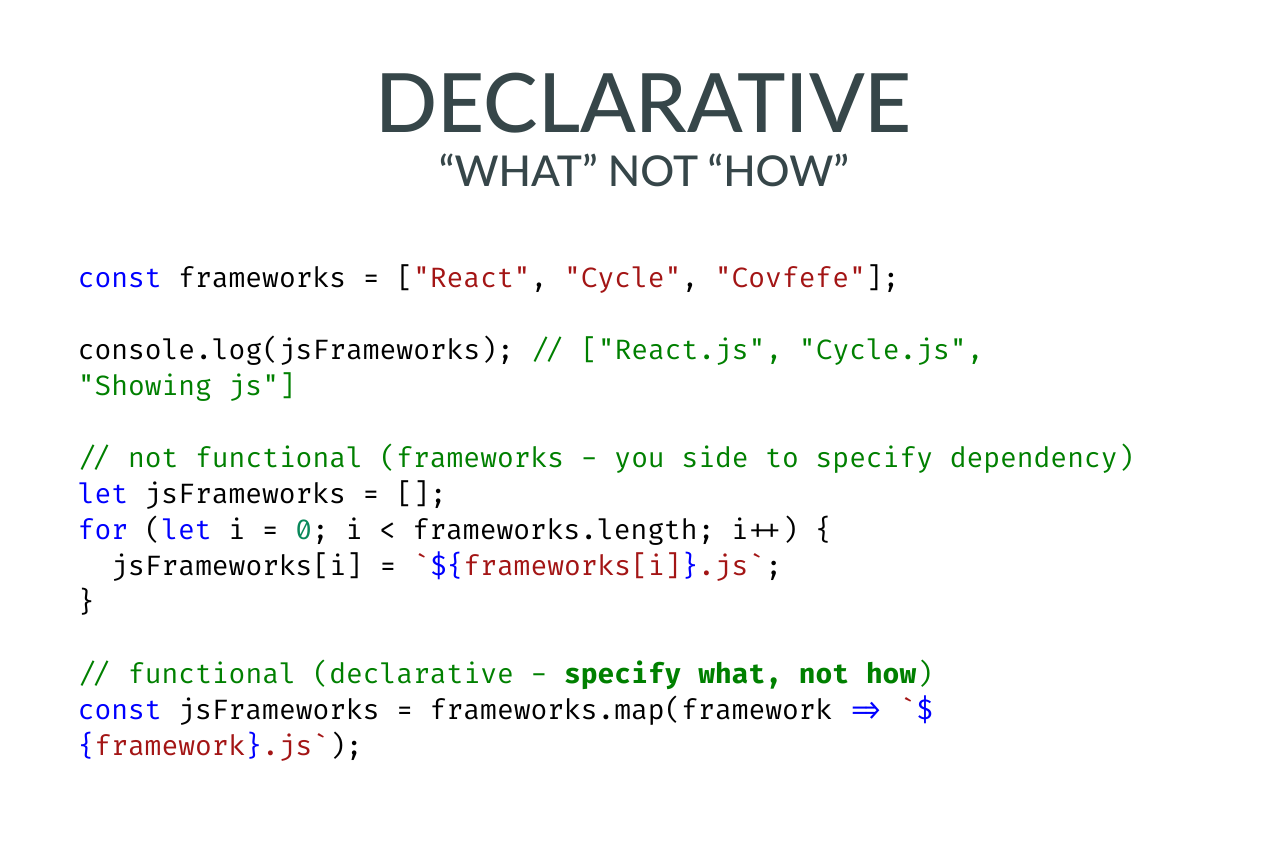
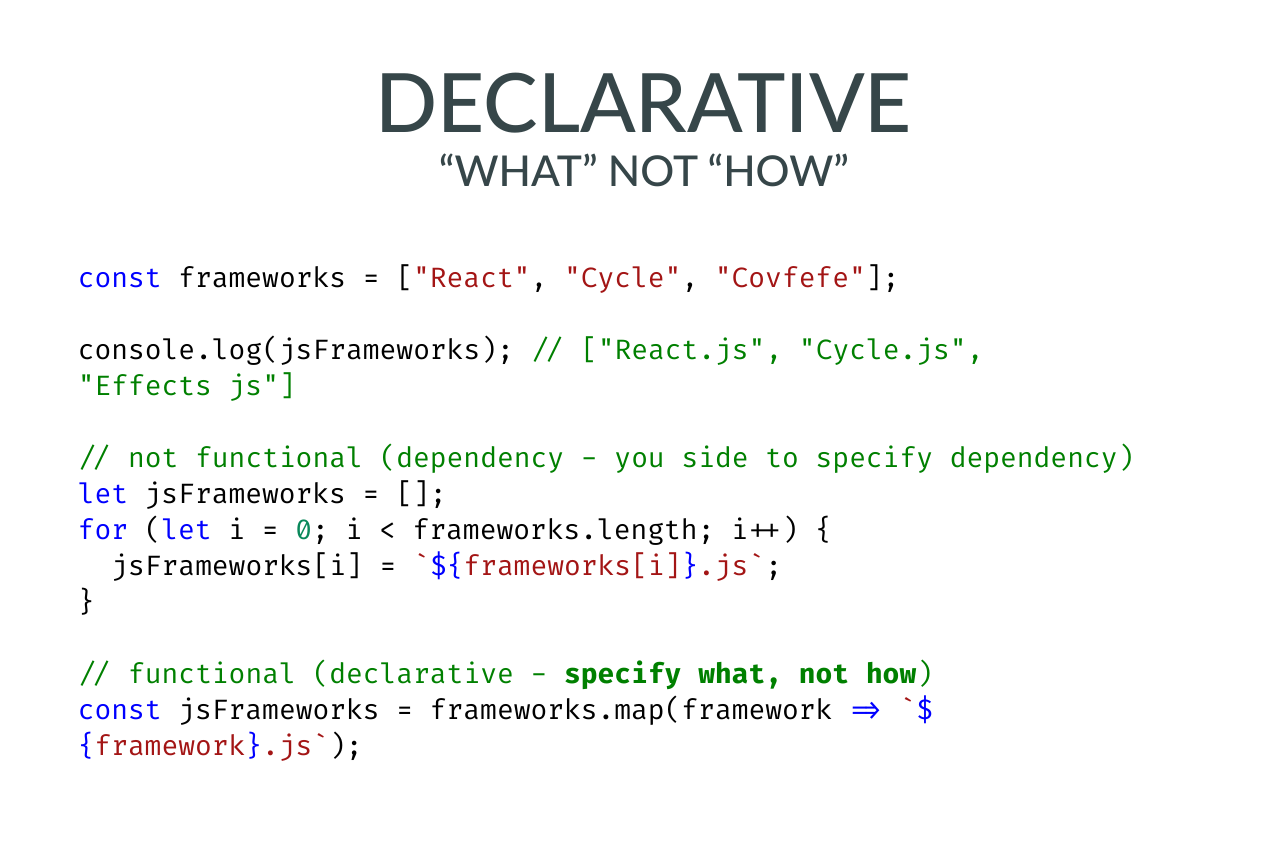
Showing.js: Showing.js -> Effects.js
functional frameworks: frameworks -> dependency
